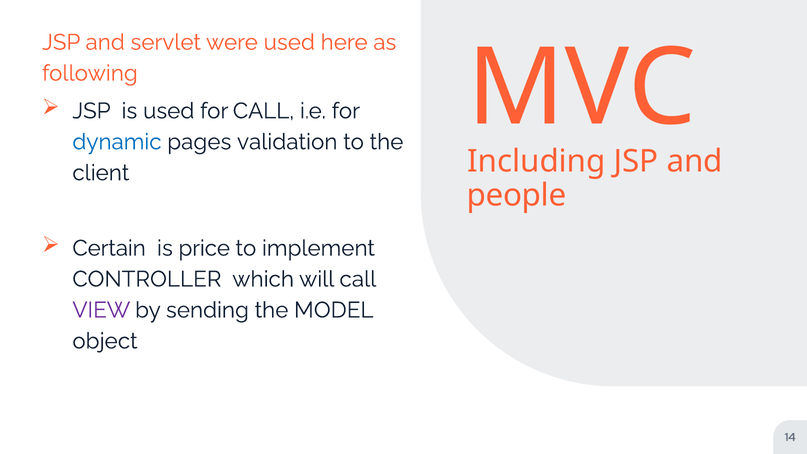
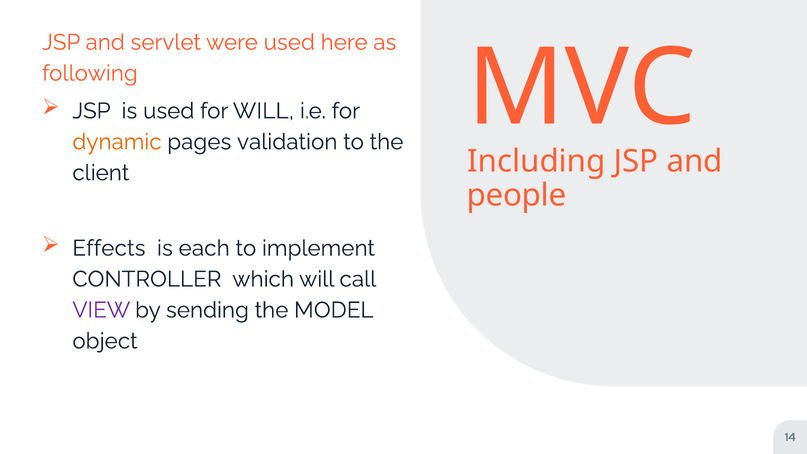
for CALL: CALL -> WILL
dynamic colour: blue -> orange
Certain: Certain -> Effects
price: price -> each
